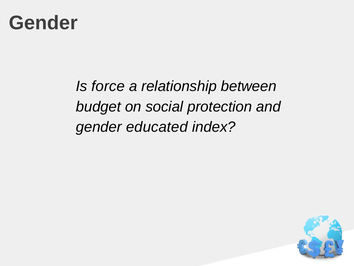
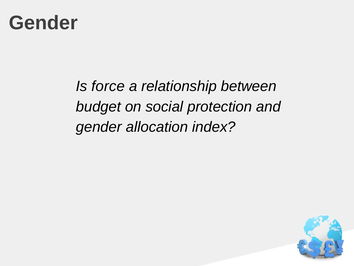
educated: educated -> allocation
